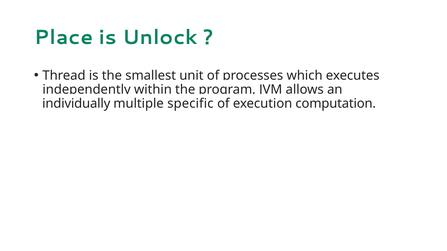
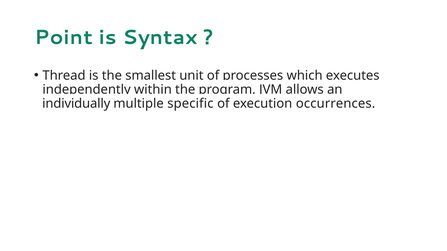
Place: Place -> Point
Unlock: Unlock -> Syntax
computation: computation -> occurrences
